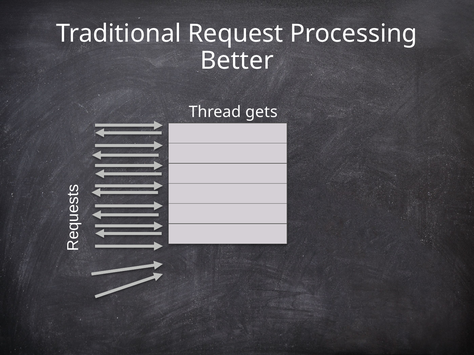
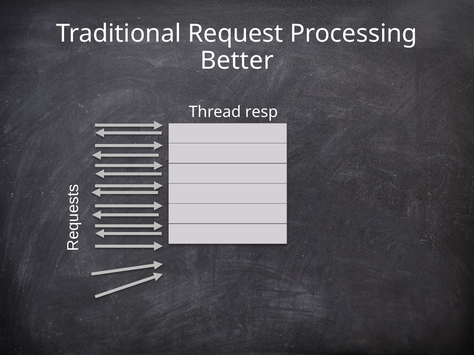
gets: gets -> resp
